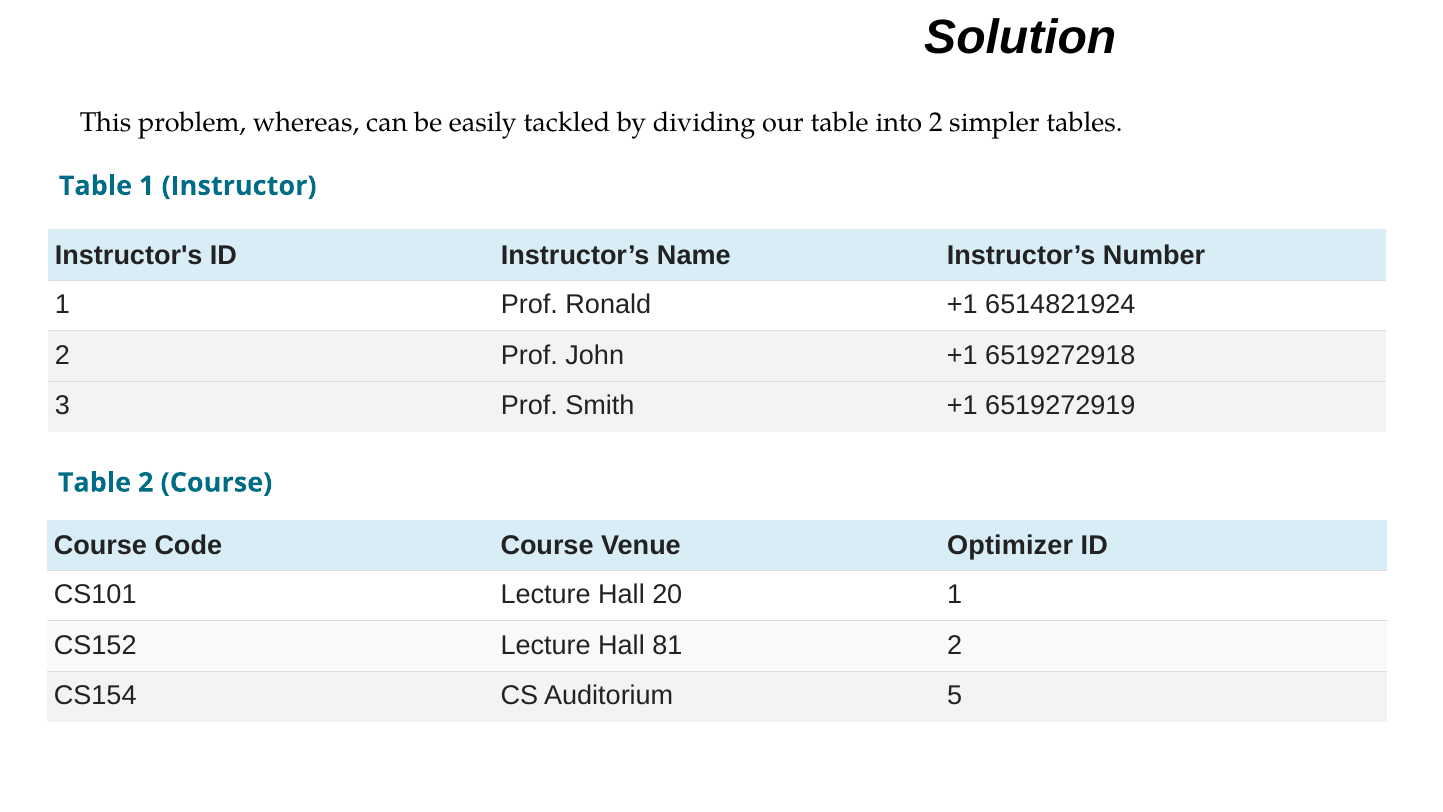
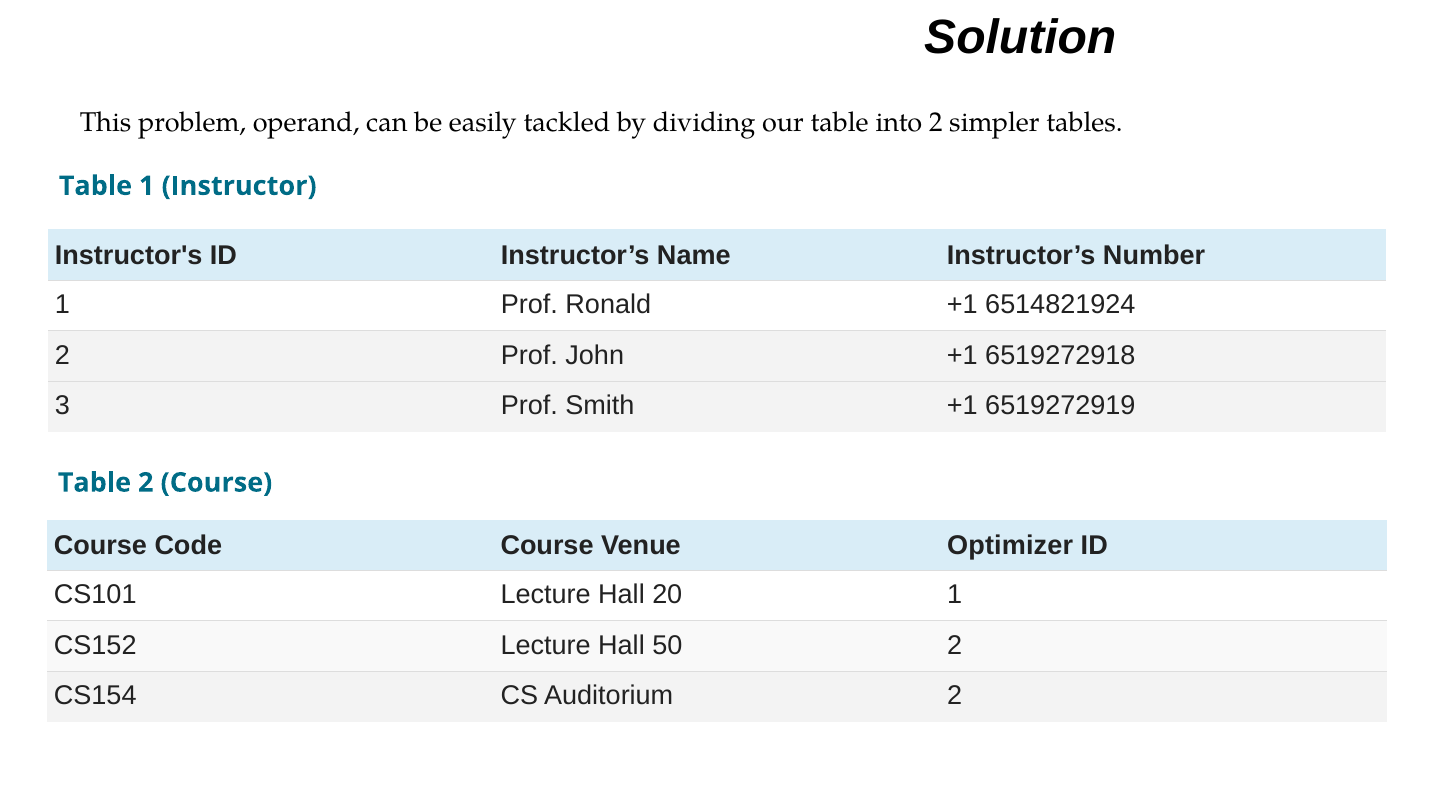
whereas: whereas -> operand
81: 81 -> 50
Auditorium 5: 5 -> 2
